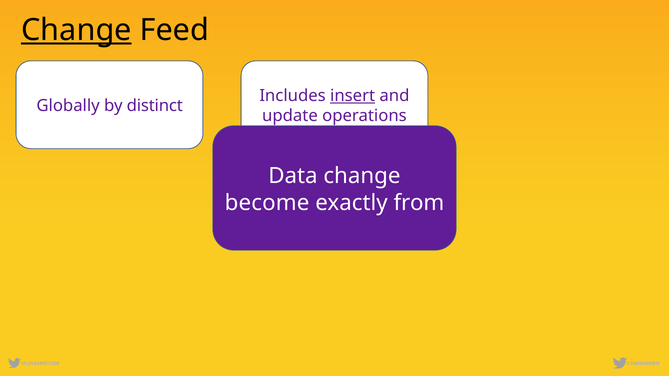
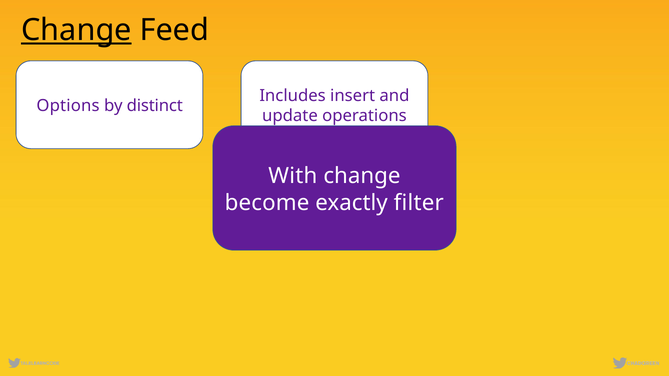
insert underline: present -> none
Globally: Globally -> Options
Data: Data -> With
from: from -> filter
